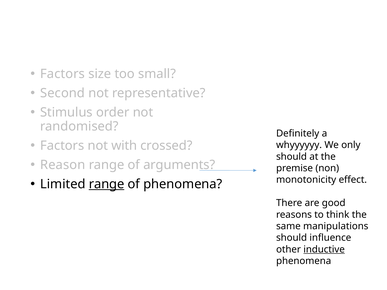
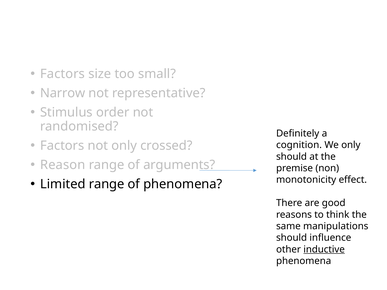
Second: Second -> Narrow
not with: with -> only
whyyyyyy: whyyyyyy -> cognition
range at (107, 184) underline: present -> none
